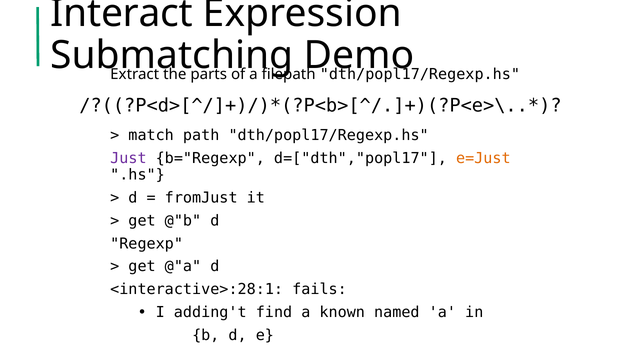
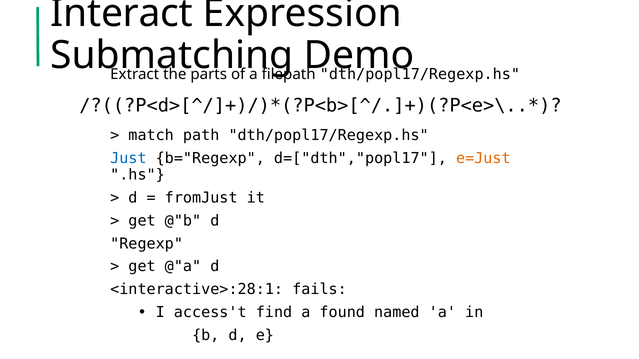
Just colour: purple -> blue
adding't: adding't -> access't
known: known -> found
